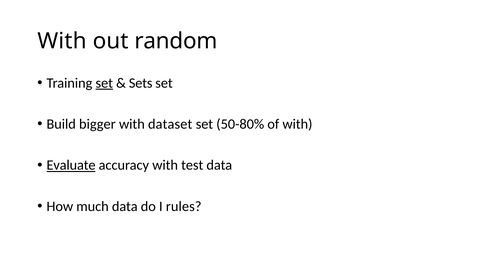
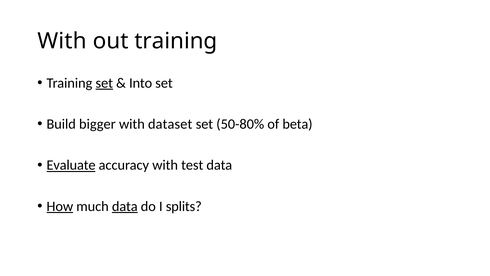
out random: random -> training
Sets: Sets -> Into
of with: with -> beta
How underline: none -> present
data at (125, 206) underline: none -> present
rules: rules -> splits
